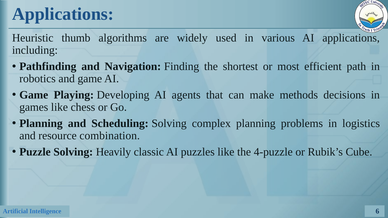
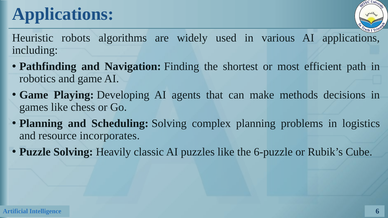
thumb: thumb -> robots
combination: combination -> incorporates
4-puzzle: 4-puzzle -> 6-puzzle
